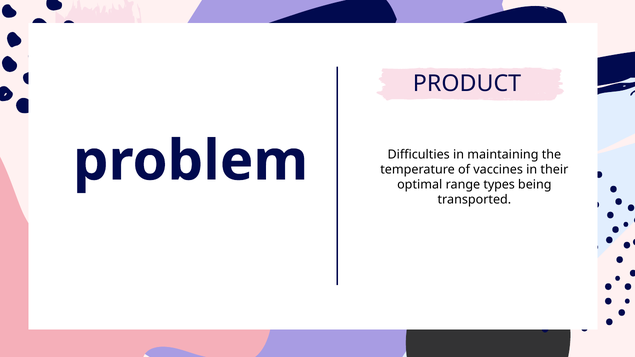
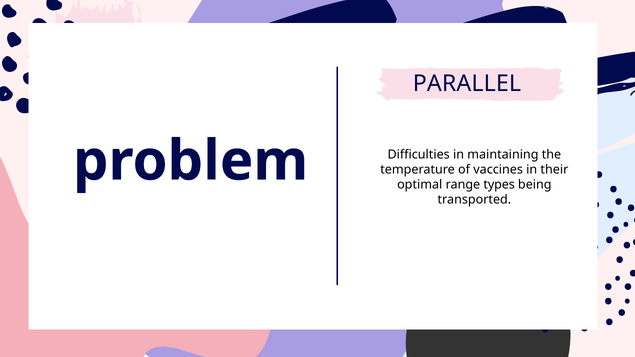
PRODUCT: PRODUCT -> PARALLEL
